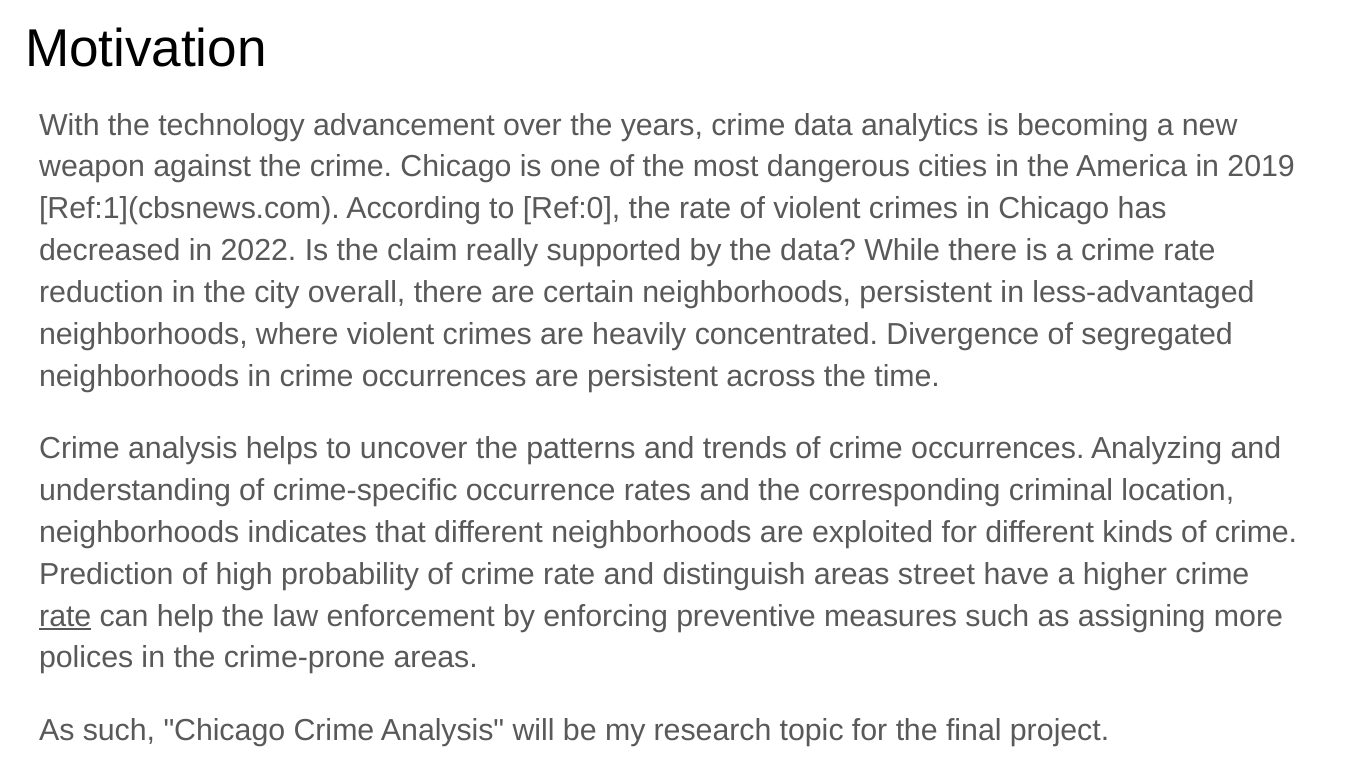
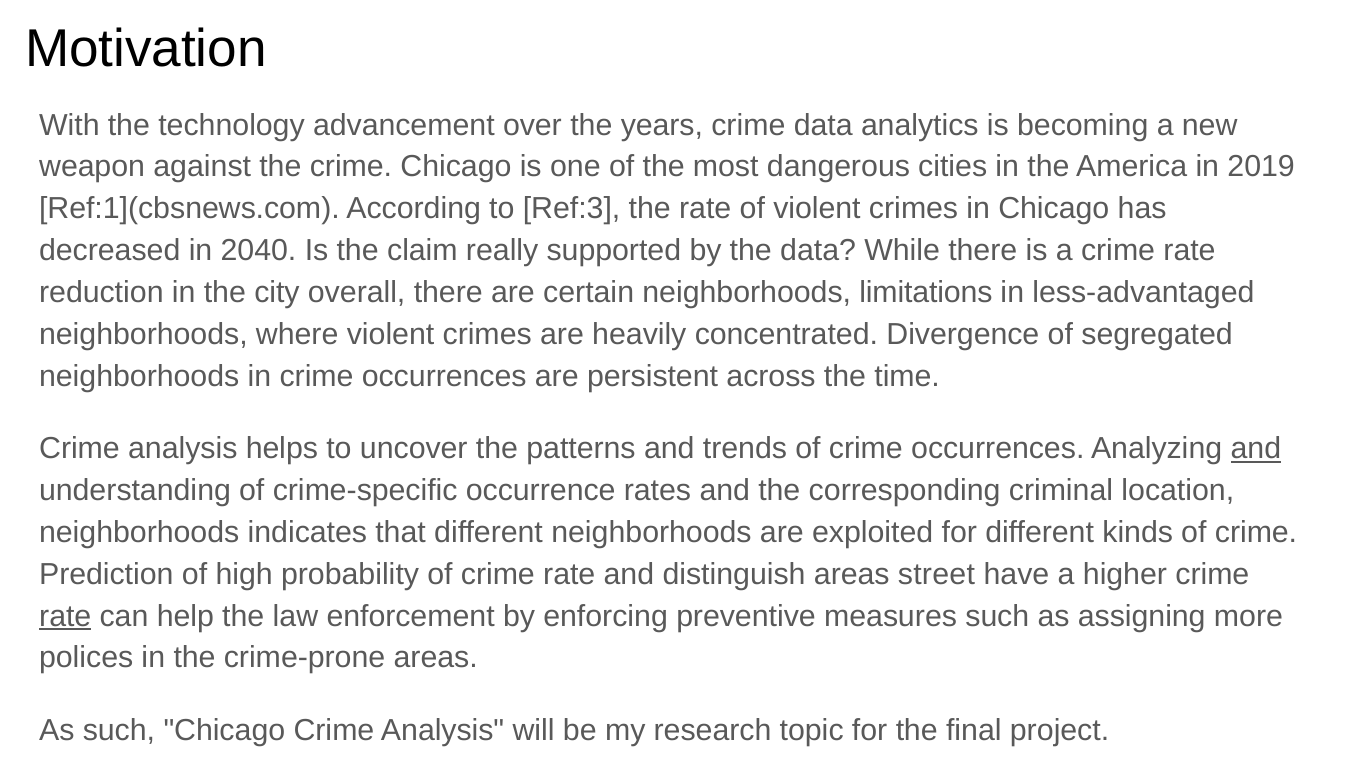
Ref:0: Ref:0 -> Ref:3
2022: 2022 -> 2040
neighborhoods persistent: persistent -> limitations
and at (1256, 448) underline: none -> present
